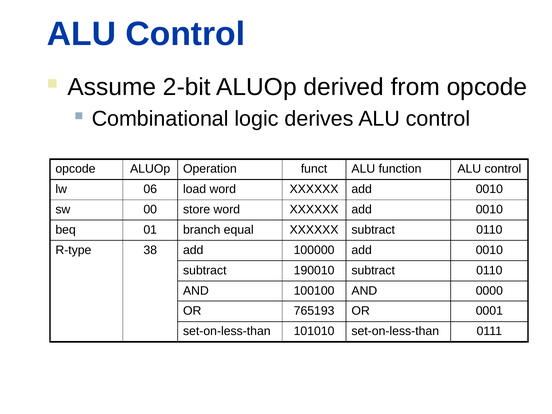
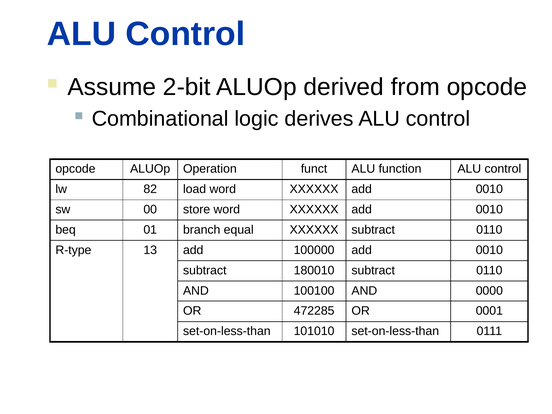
06: 06 -> 82
38: 38 -> 13
190010: 190010 -> 180010
765193: 765193 -> 472285
